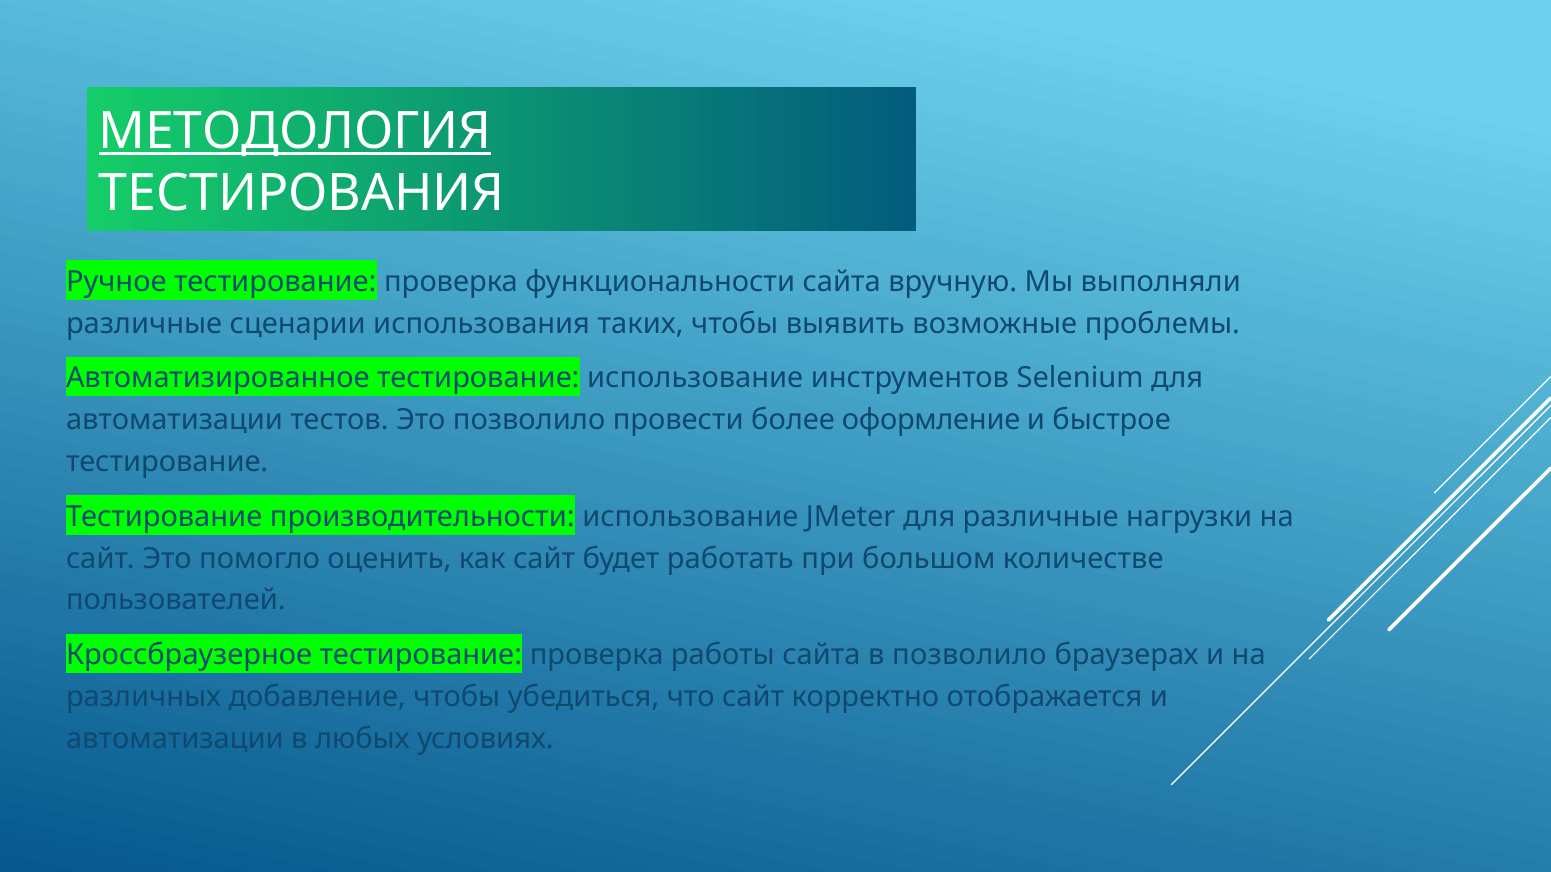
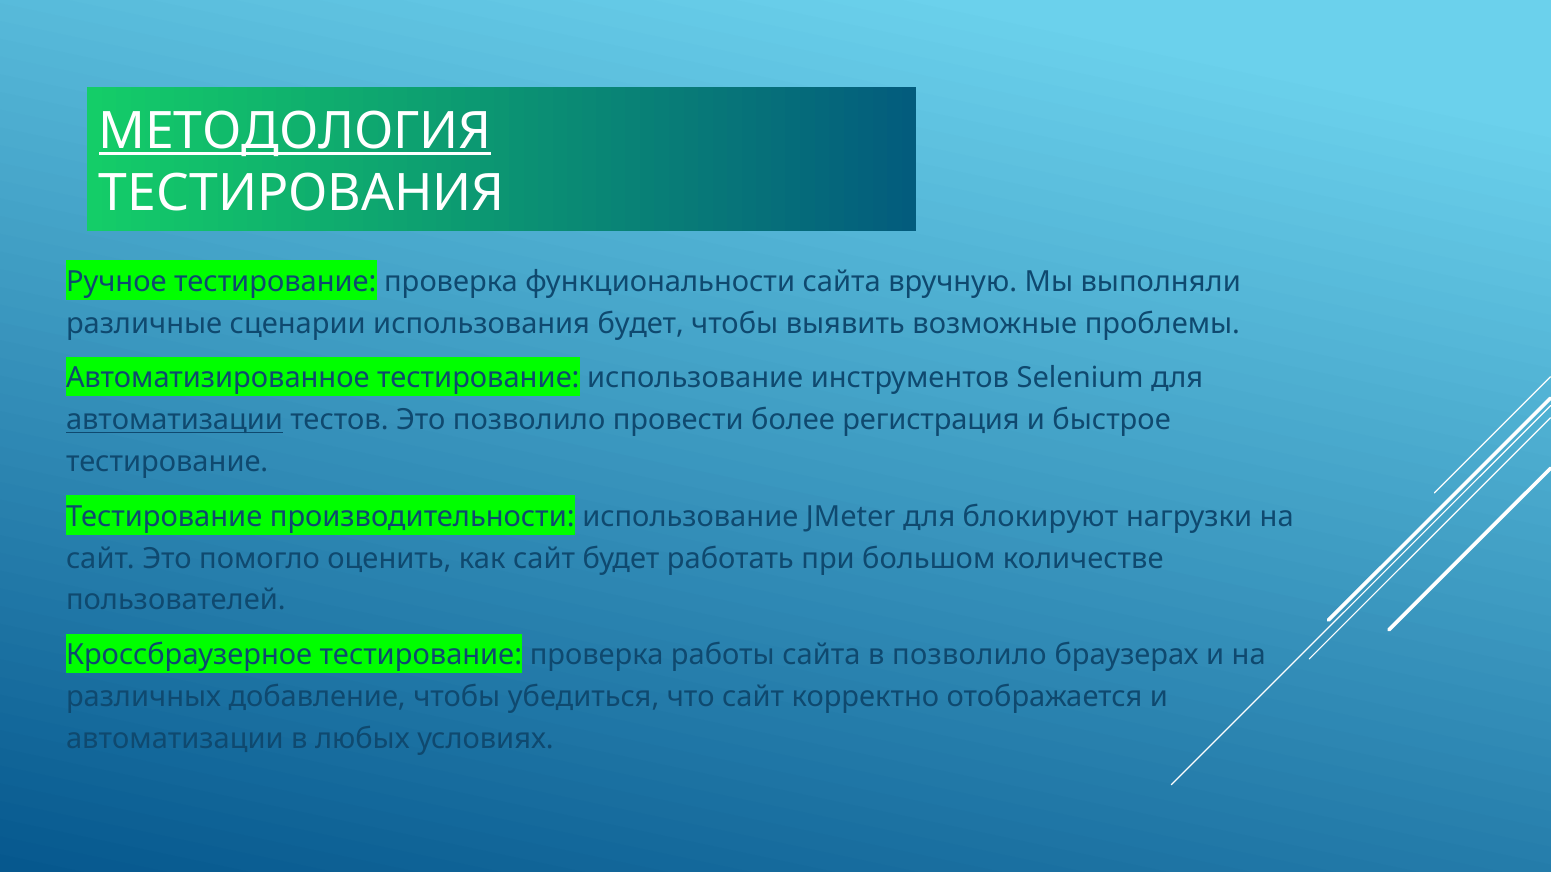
использования таких: таких -> будет
автоматизации at (174, 420) underline: none -> present
оформление: оформление -> регистрация
для различные: различные -> блокируют
